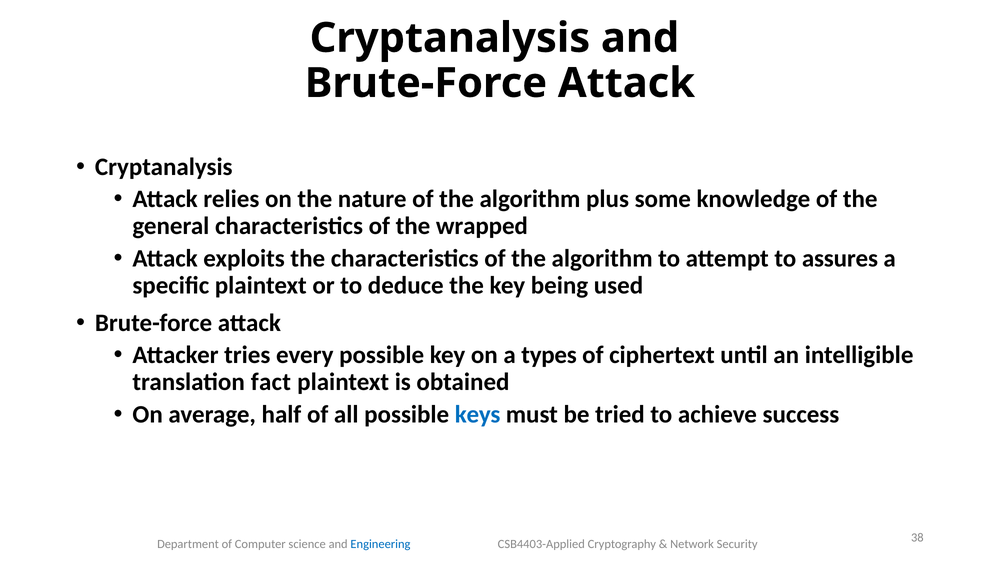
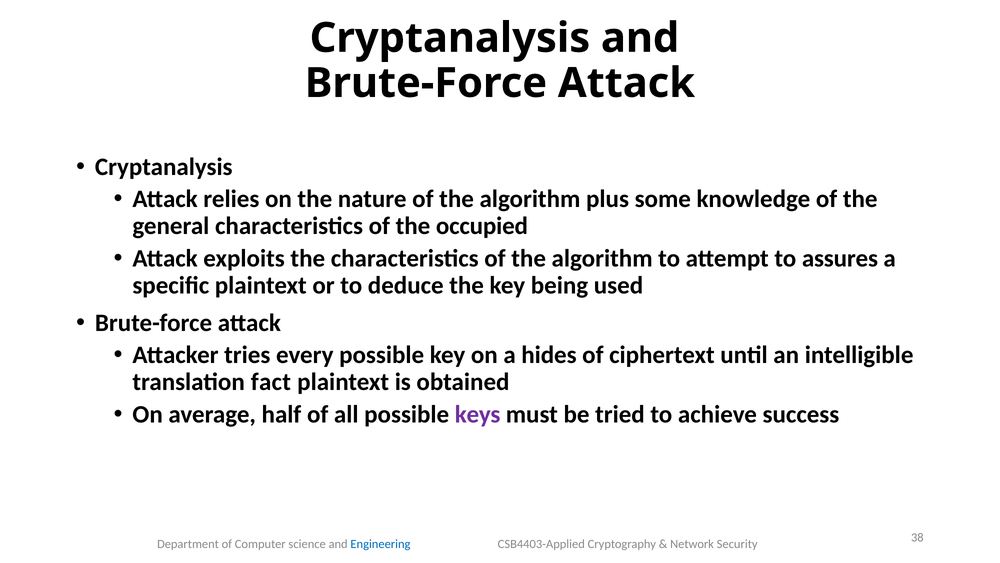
wrapped: wrapped -> occupied
types: types -> hides
keys colour: blue -> purple
